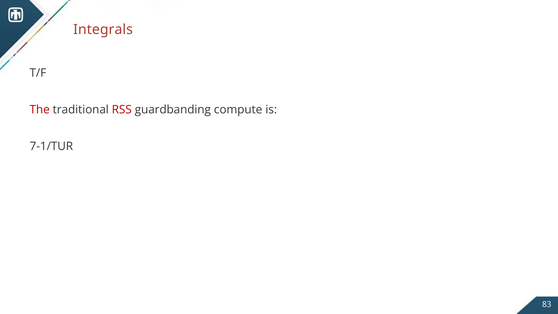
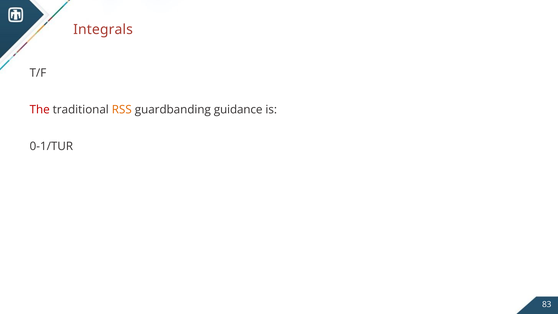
RSS colour: red -> orange
compute: compute -> guidance
7-1/TUR: 7-1/TUR -> 0-1/TUR
